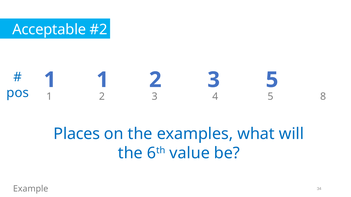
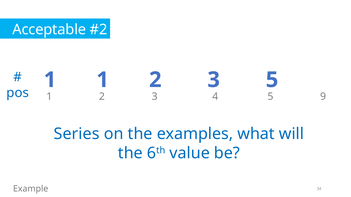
8: 8 -> 9
Places: Places -> Series
